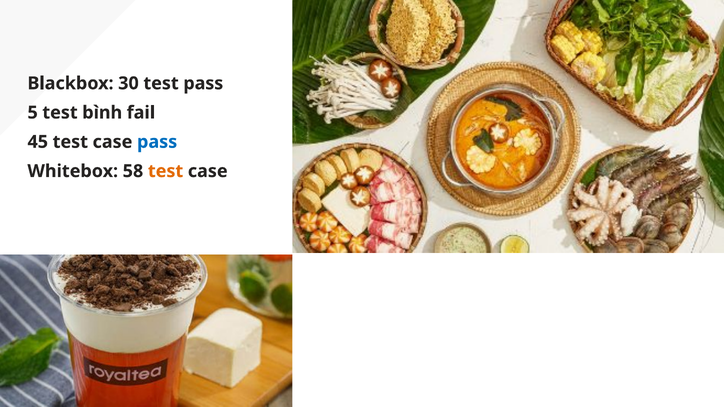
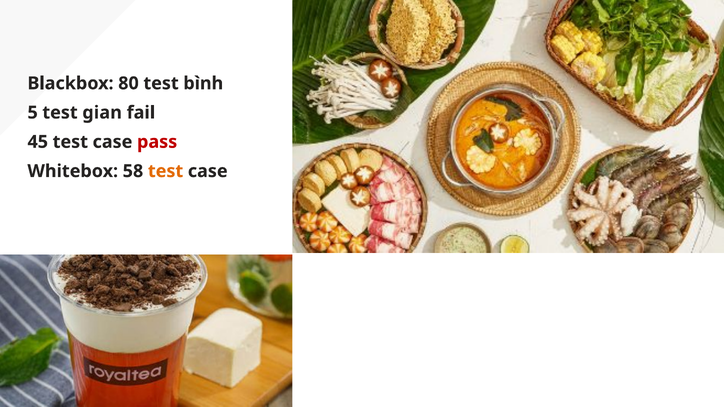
30: 30 -> 80
test pass: pass -> bình
bình: bình -> gian
pass at (157, 142) colour: blue -> red
